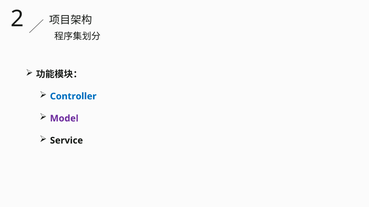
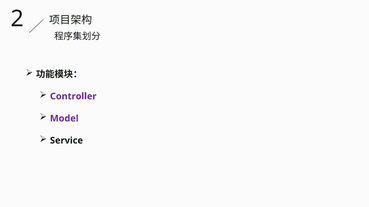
Controller colour: blue -> purple
